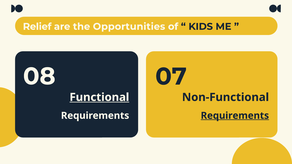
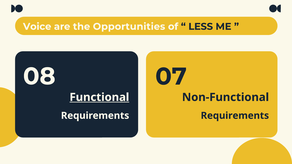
Relief: Relief -> Voice
KIDS: KIDS -> LESS
Requirements at (235, 116) underline: present -> none
